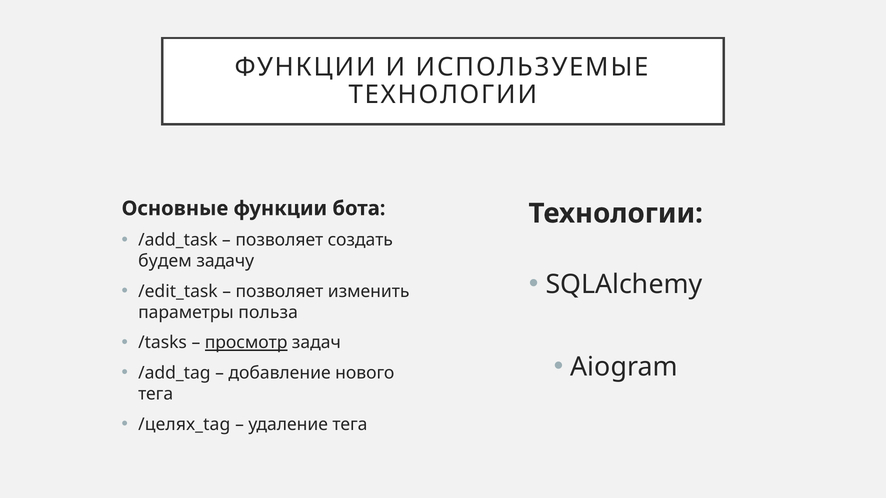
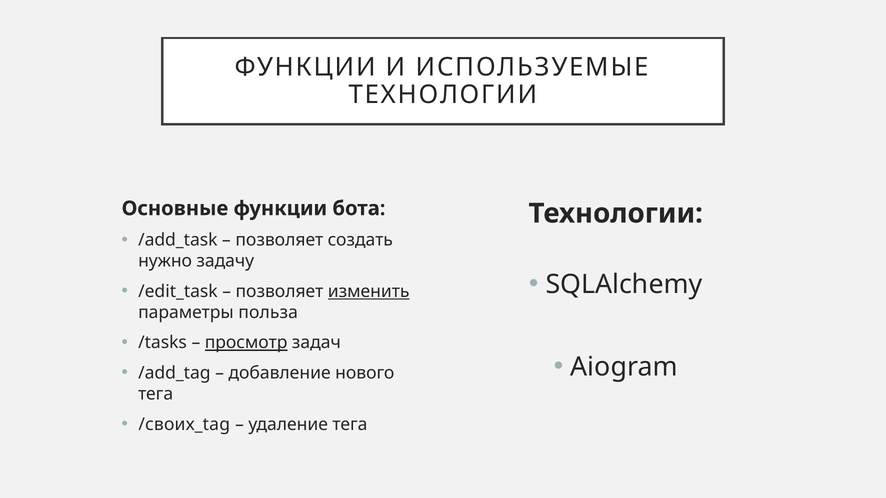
будем: будем -> нужно
изменить underline: none -> present
/целях_tag: /целях_tag -> /своих_tag
